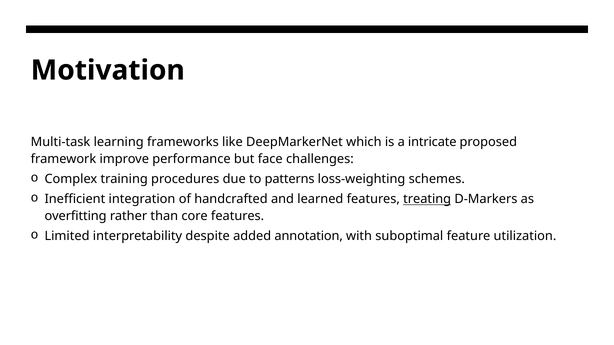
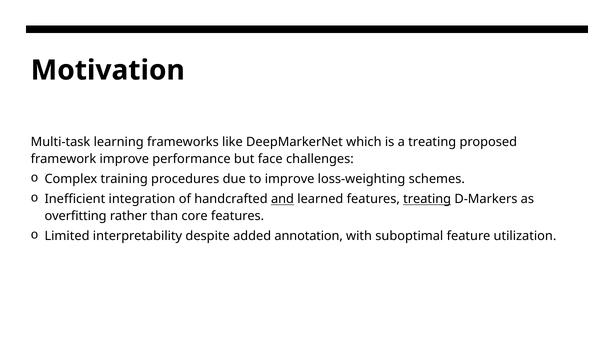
a intricate: intricate -> treating
to patterns: patterns -> improve
and underline: none -> present
